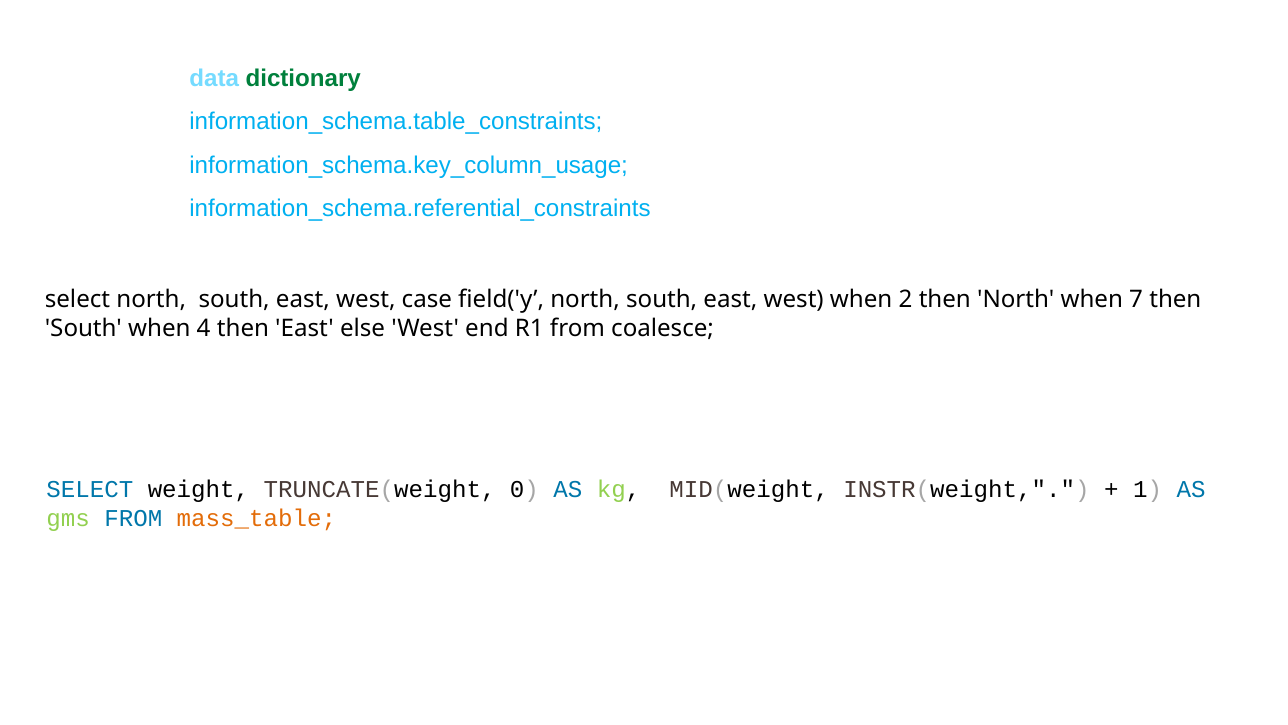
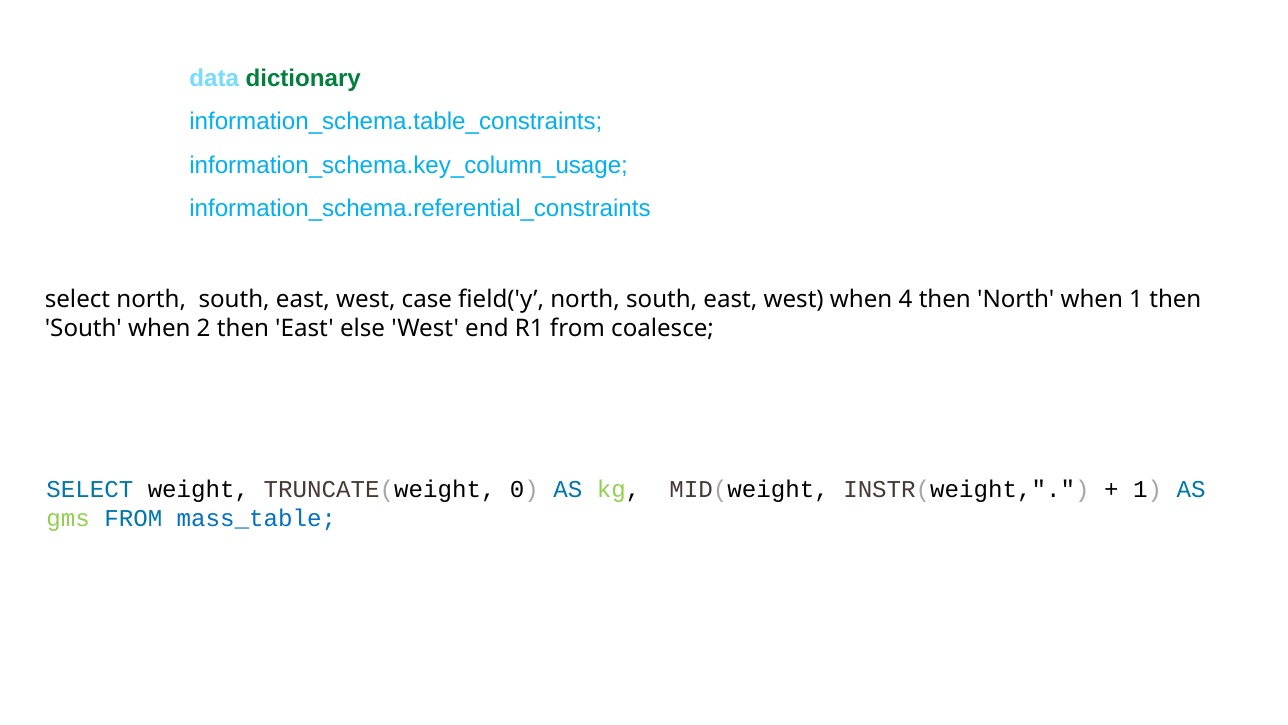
2: 2 -> 4
when 7: 7 -> 1
4: 4 -> 2
mass_table colour: orange -> blue
